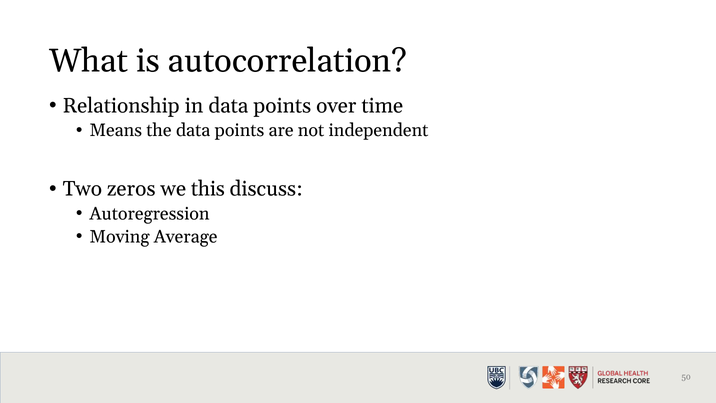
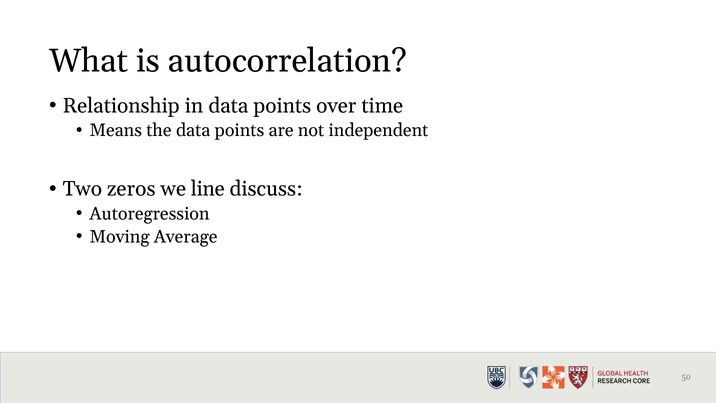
this: this -> line
